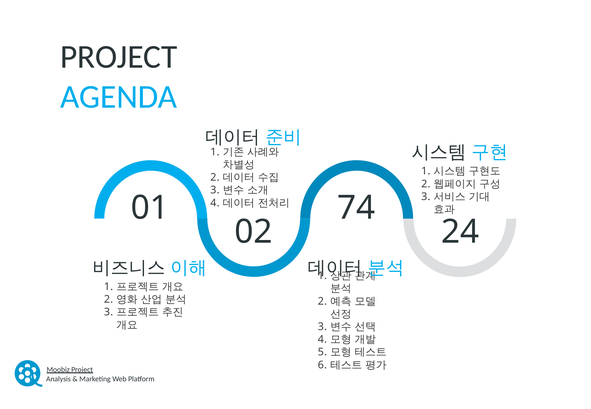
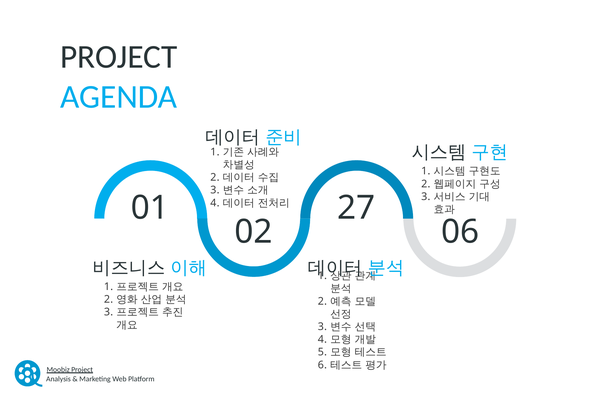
74: 74 -> 27
24: 24 -> 06
